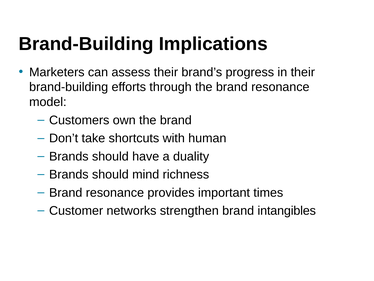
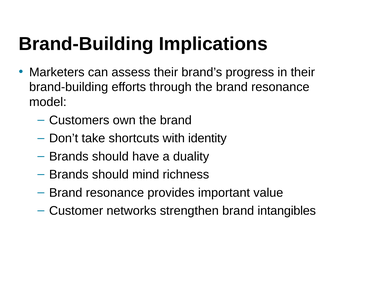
human: human -> identity
times: times -> value
